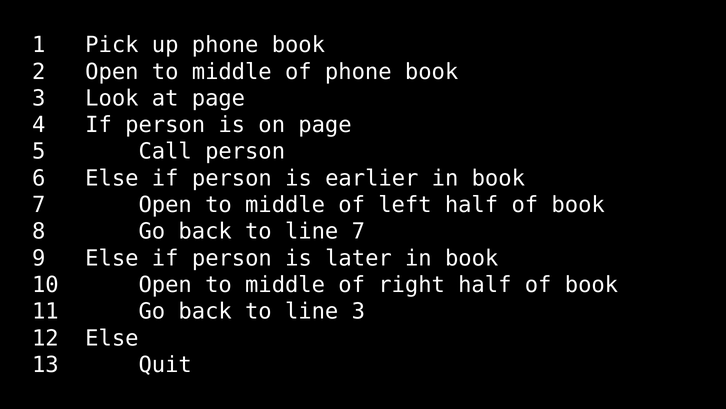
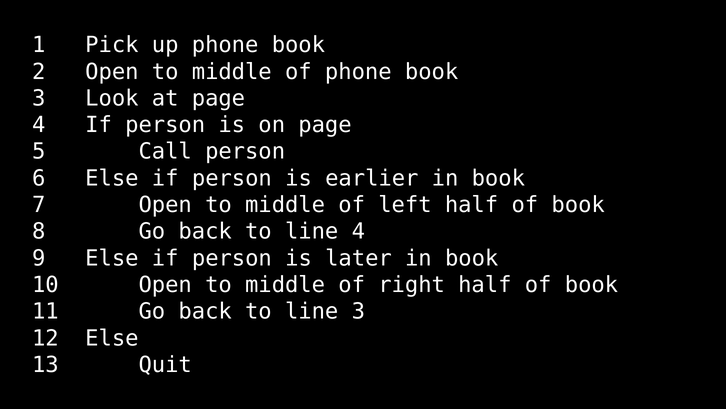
line 7: 7 -> 4
